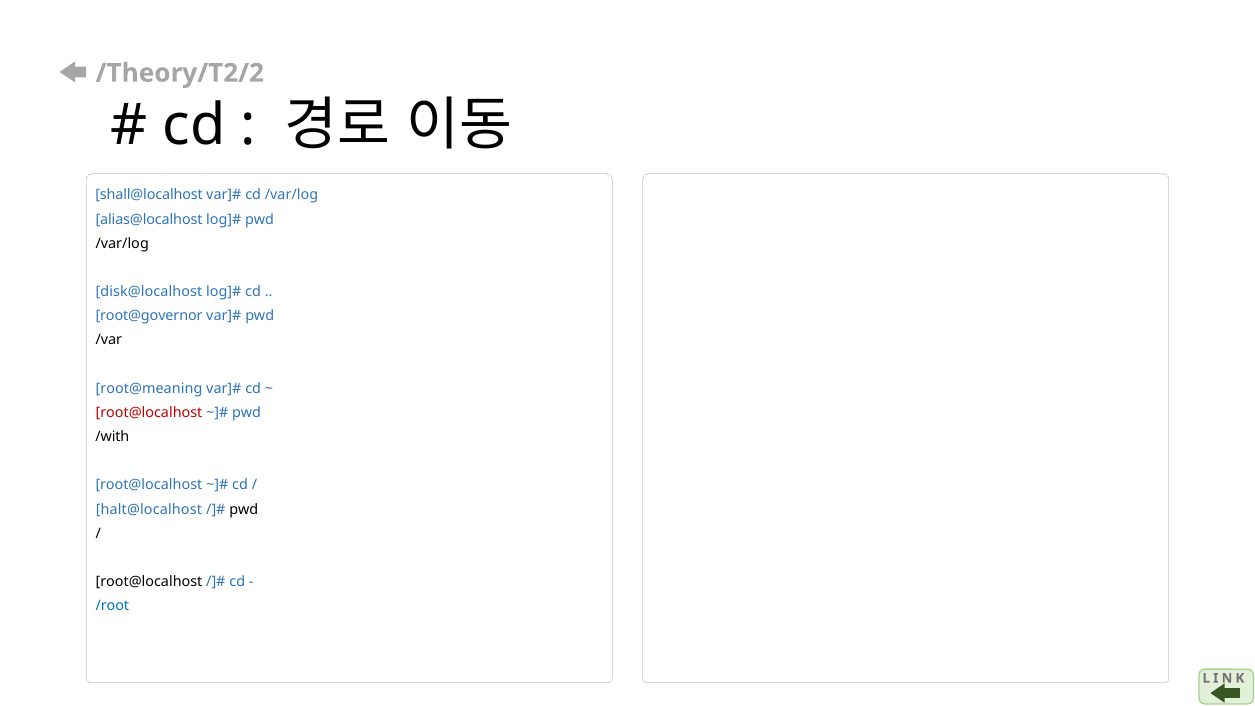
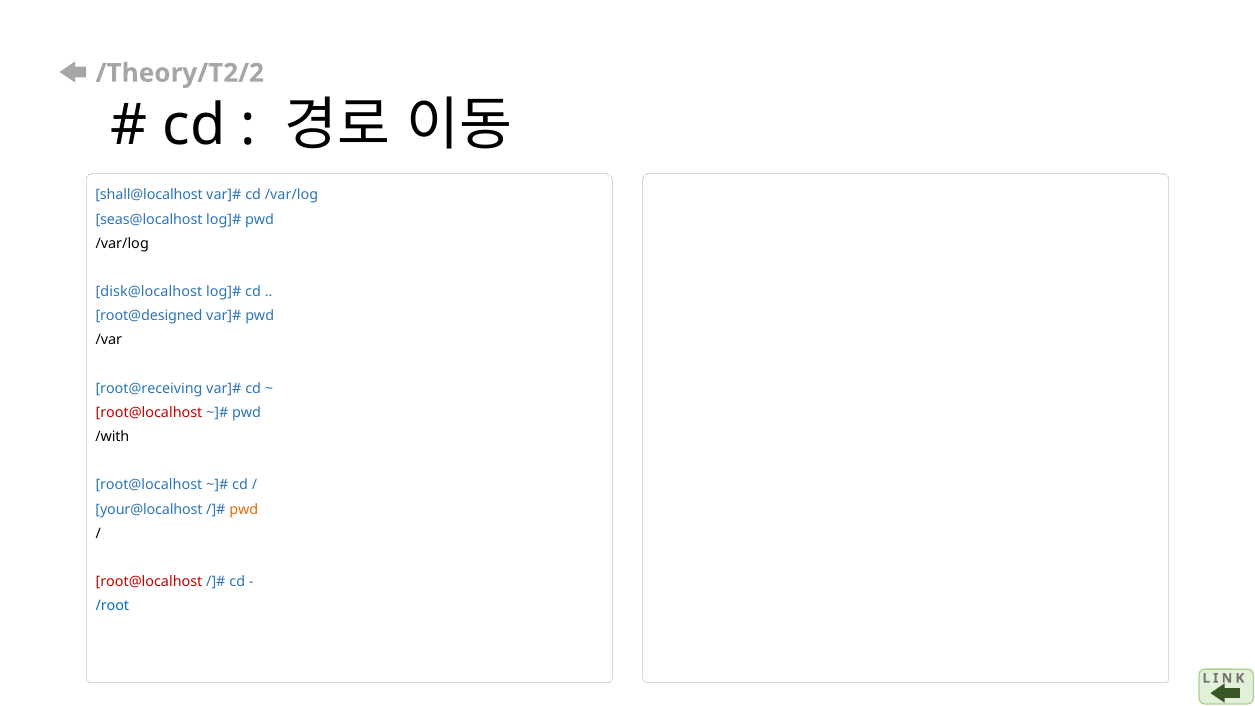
alias@localhost: alias@localhost -> seas@localhost
root@governor: root@governor -> root@designed
root@meaning: root@meaning -> root@receiving
halt@localhost: halt@localhost -> your@localhost
pwd at (244, 509) colour: black -> orange
root@localhost at (149, 582) colour: black -> red
